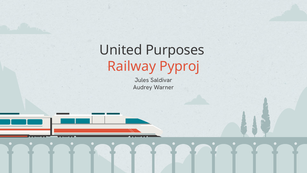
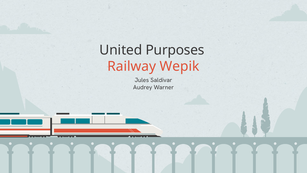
Pyproj: Pyproj -> Wepik
